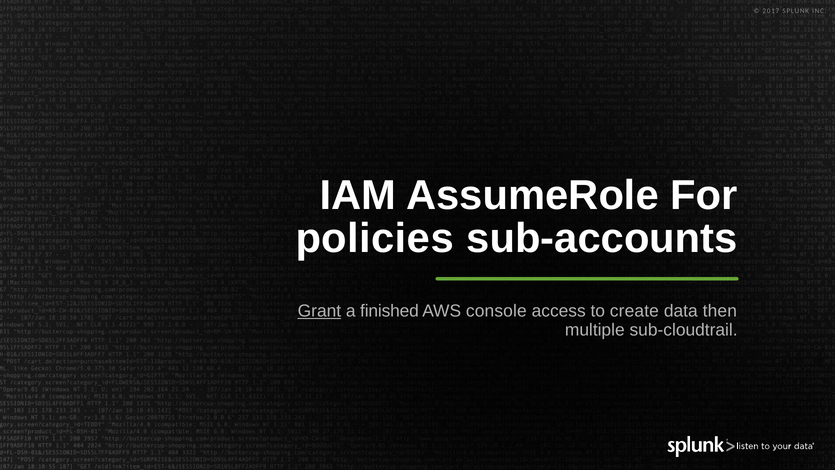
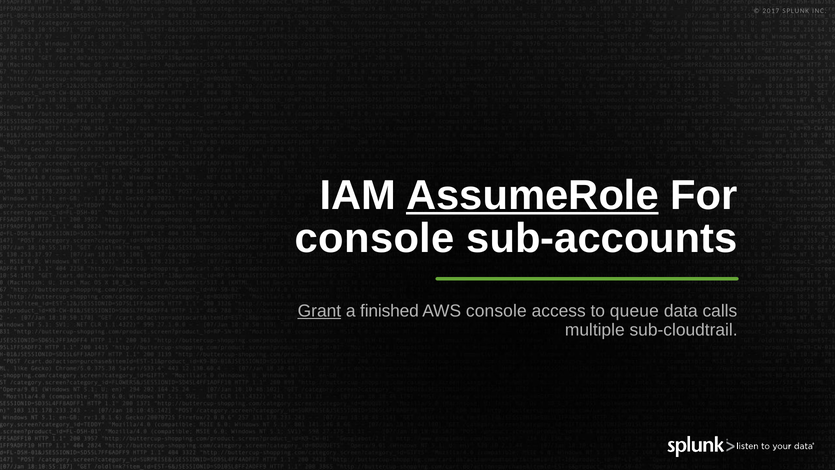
AssumeRole underline: none -> present
policies at (375, 238): policies -> console
create: create -> queue
then: then -> calls
